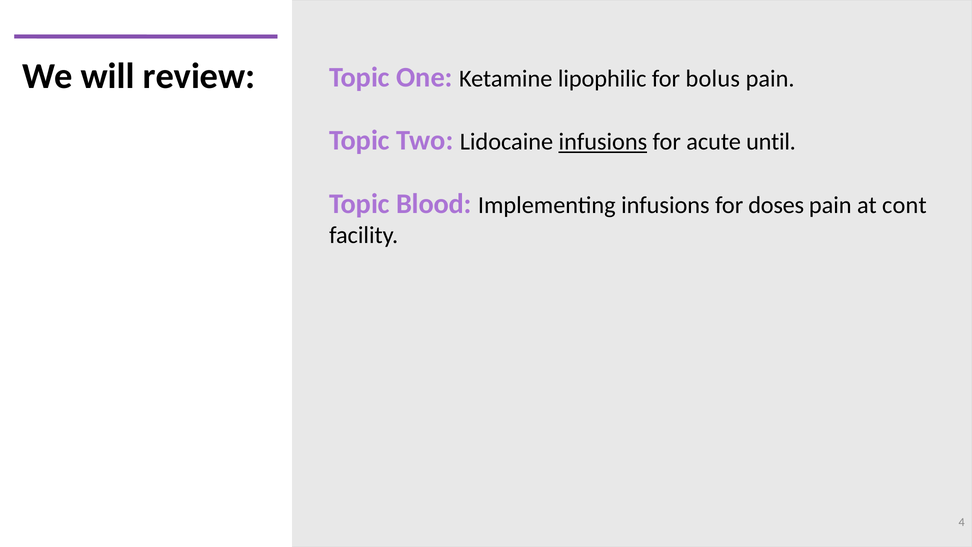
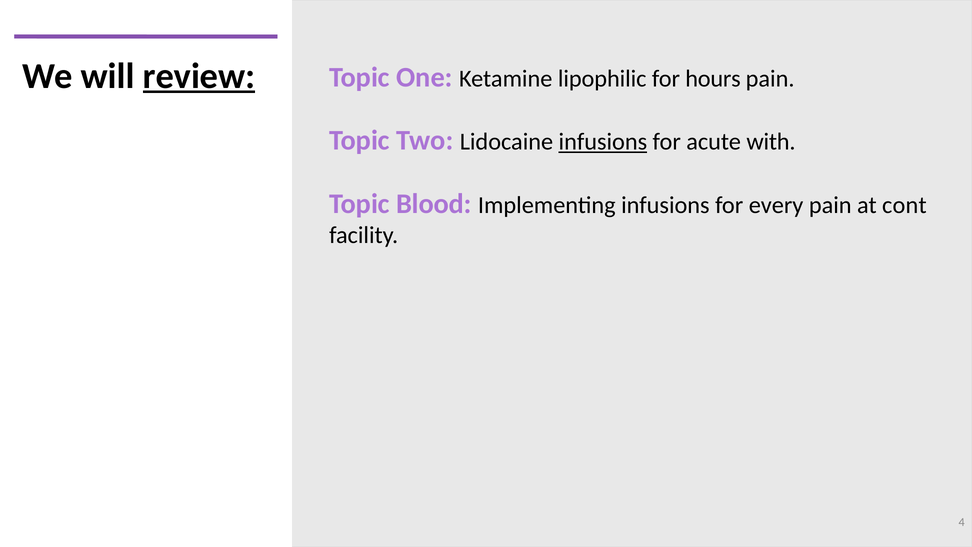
review underline: none -> present
bolus: bolus -> hours
until: until -> with
doses: doses -> every
